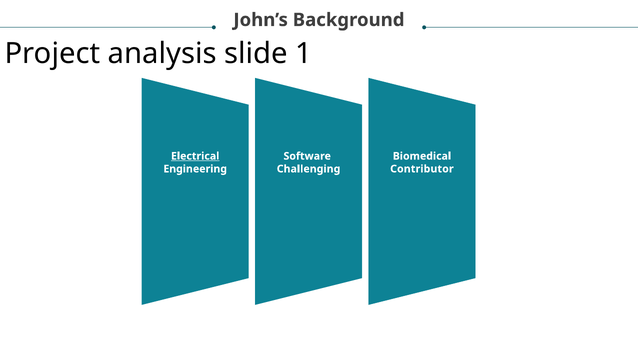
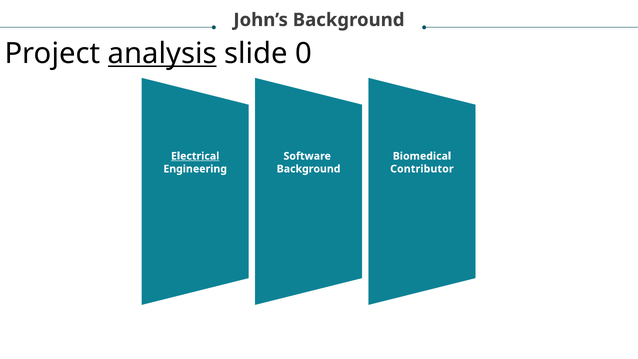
analysis underline: none -> present
1: 1 -> 0
Challenging at (309, 169): Challenging -> Background
